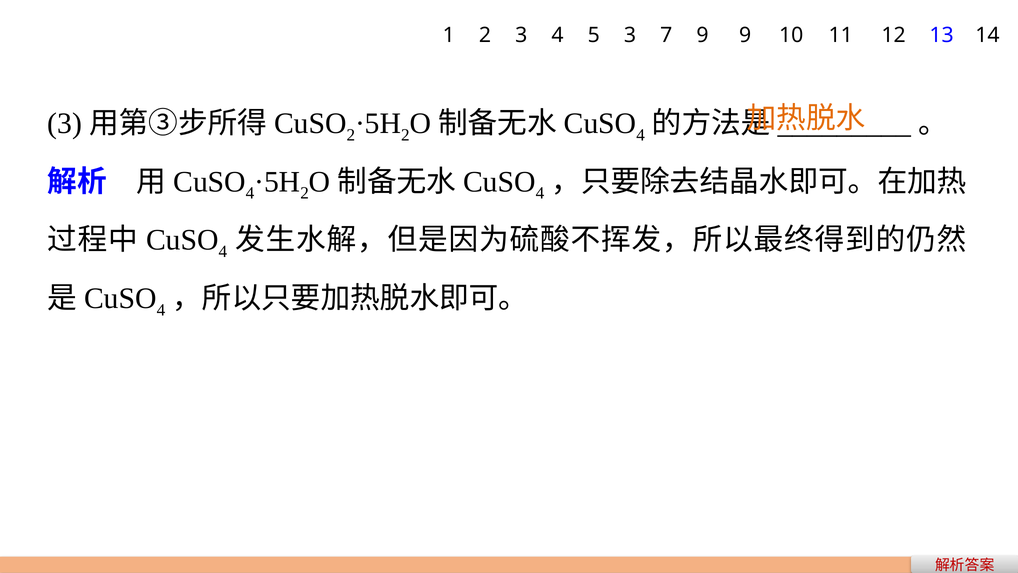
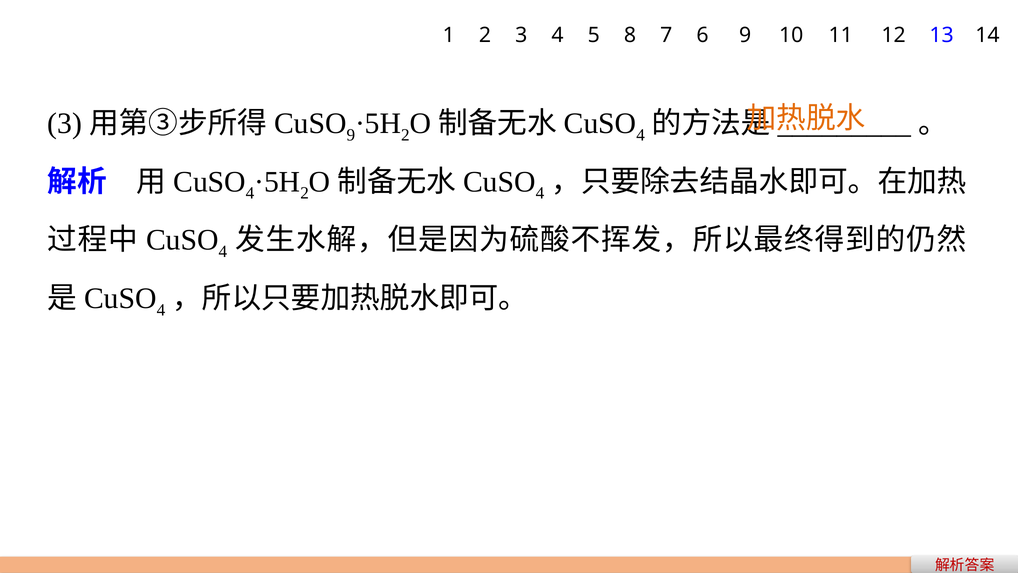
5 3: 3 -> 8
7 9: 9 -> 6
2 at (351, 135): 2 -> 9
